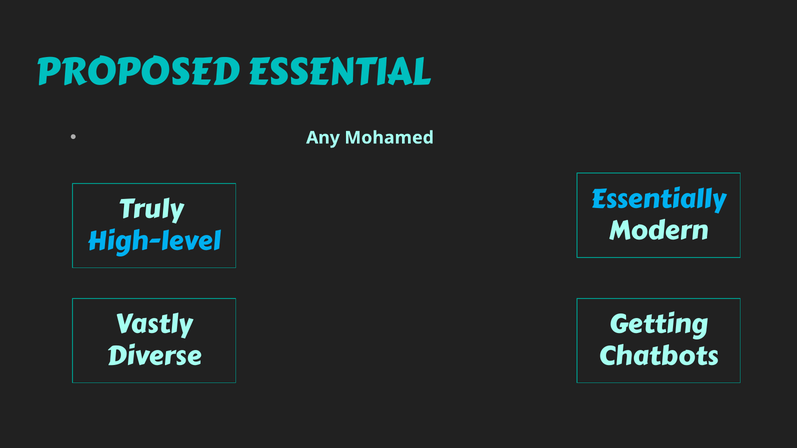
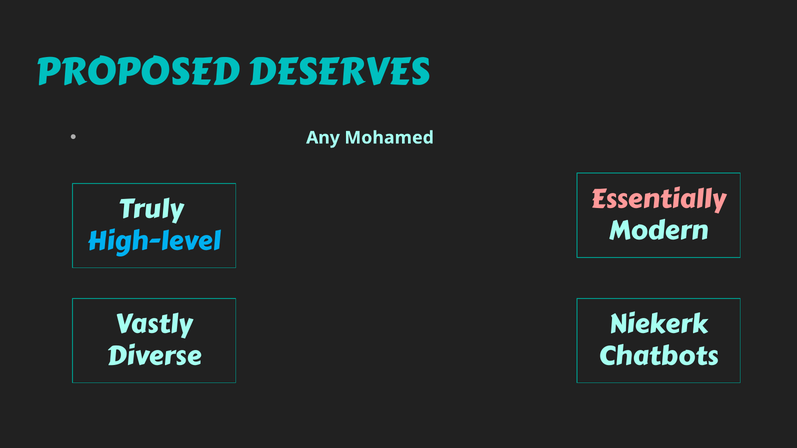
ESSENTIAL: ESSENTIAL -> DESERVES
Essentially colour: light blue -> pink
Getting: Getting -> Niekerk
